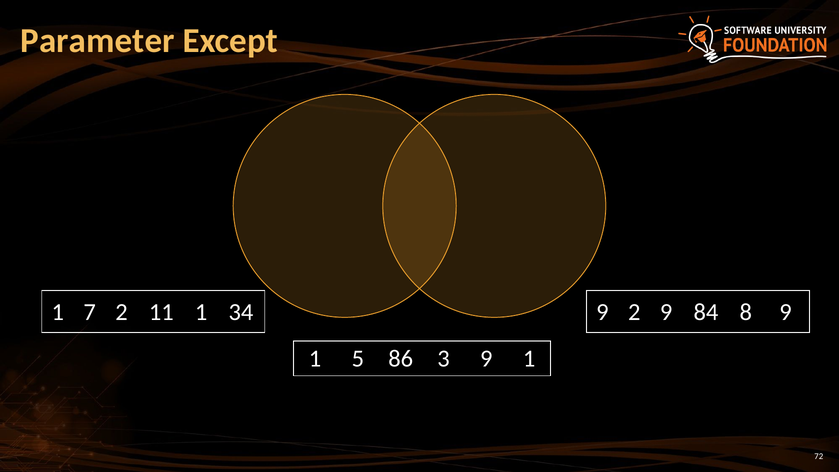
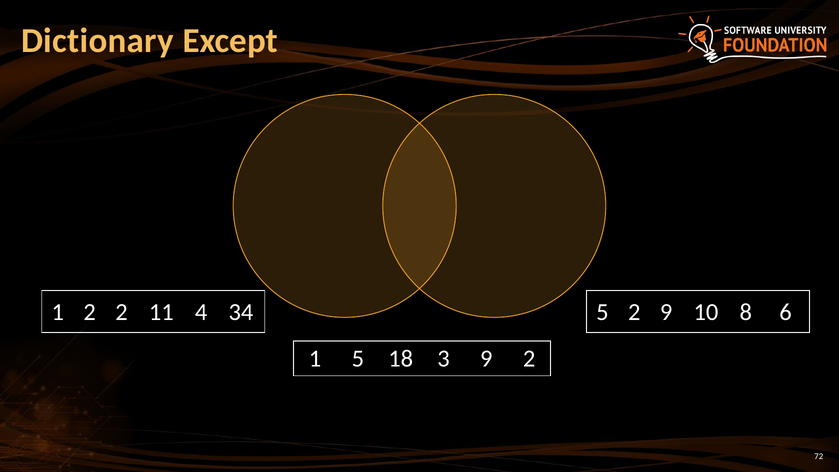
Parameter: Parameter -> Dictionary
1 7: 7 -> 2
11 1: 1 -> 4
34 9: 9 -> 5
84: 84 -> 10
8 9: 9 -> 6
86: 86 -> 18
3 9 1: 1 -> 2
